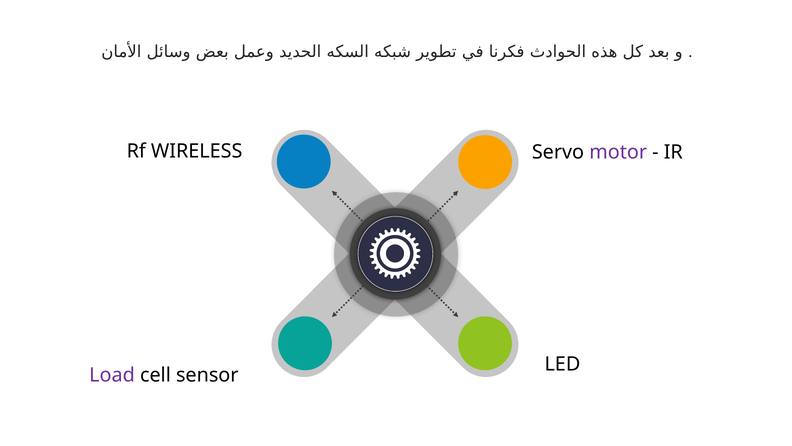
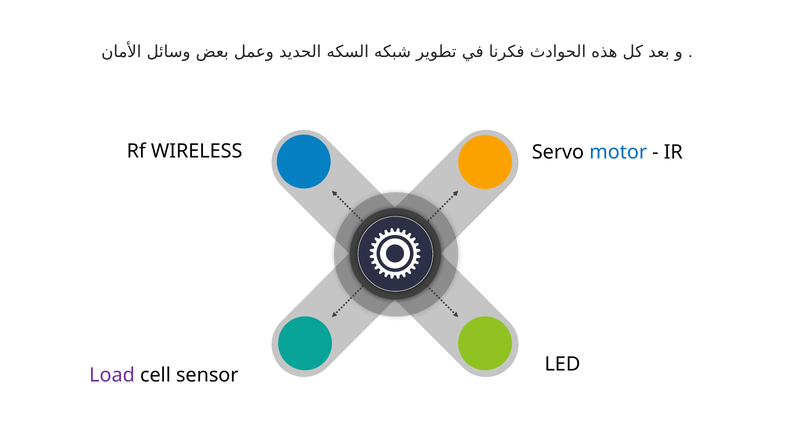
motor colour: purple -> blue
